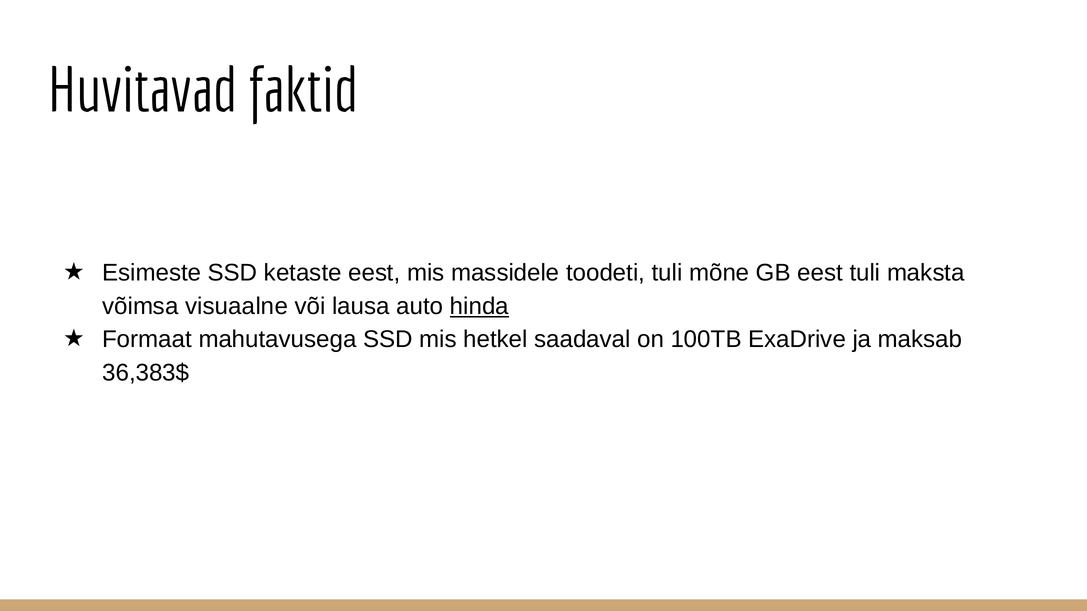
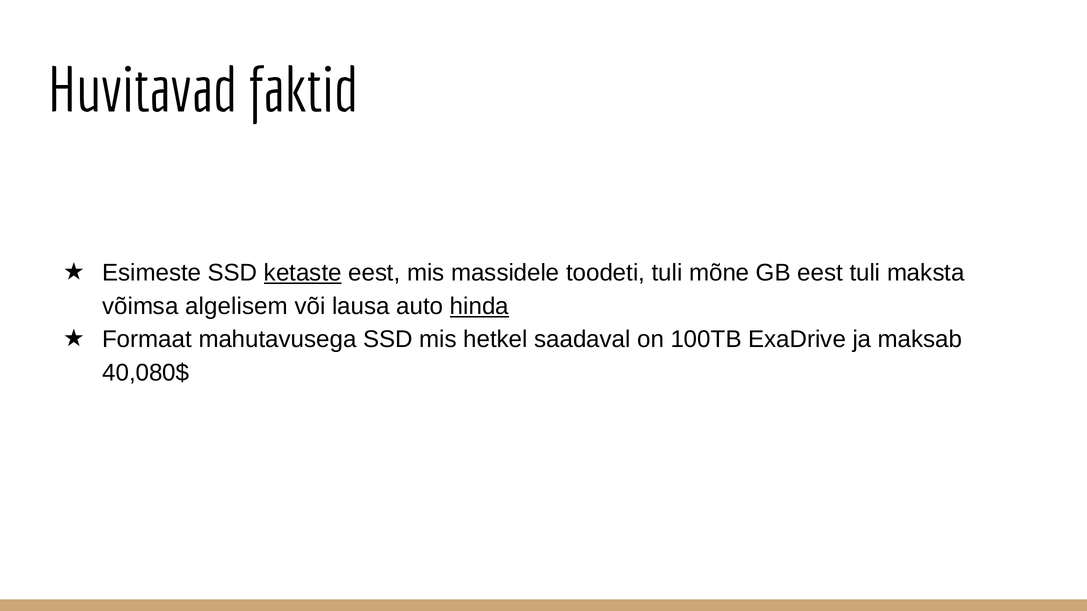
ketaste underline: none -> present
visuaalne: visuaalne -> algelisem
36,383$: 36,383$ -> 40,080$
